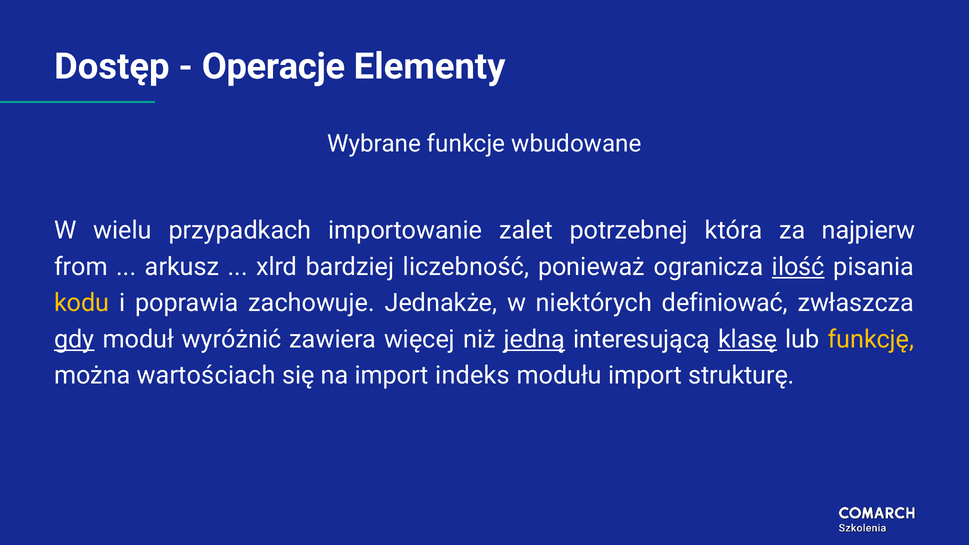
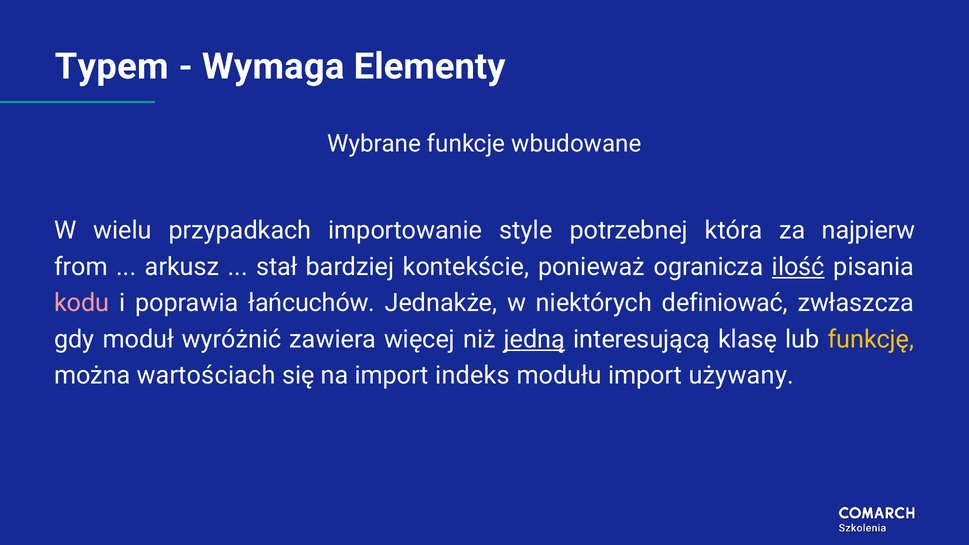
Dostęp: Dostęp -> Typem
Operacje: Operacje -> Wymaga
zalet: zalet -> style
xlrd: xlrd -> stał
liczebność: liczebność -> kontekście
kodu colour: yellow -> pink
zachowuje: zachowuje -> łańcuchów
gdy underline: present -> none
klasę underline: present -> none
strukturę: strukturę -> używany
